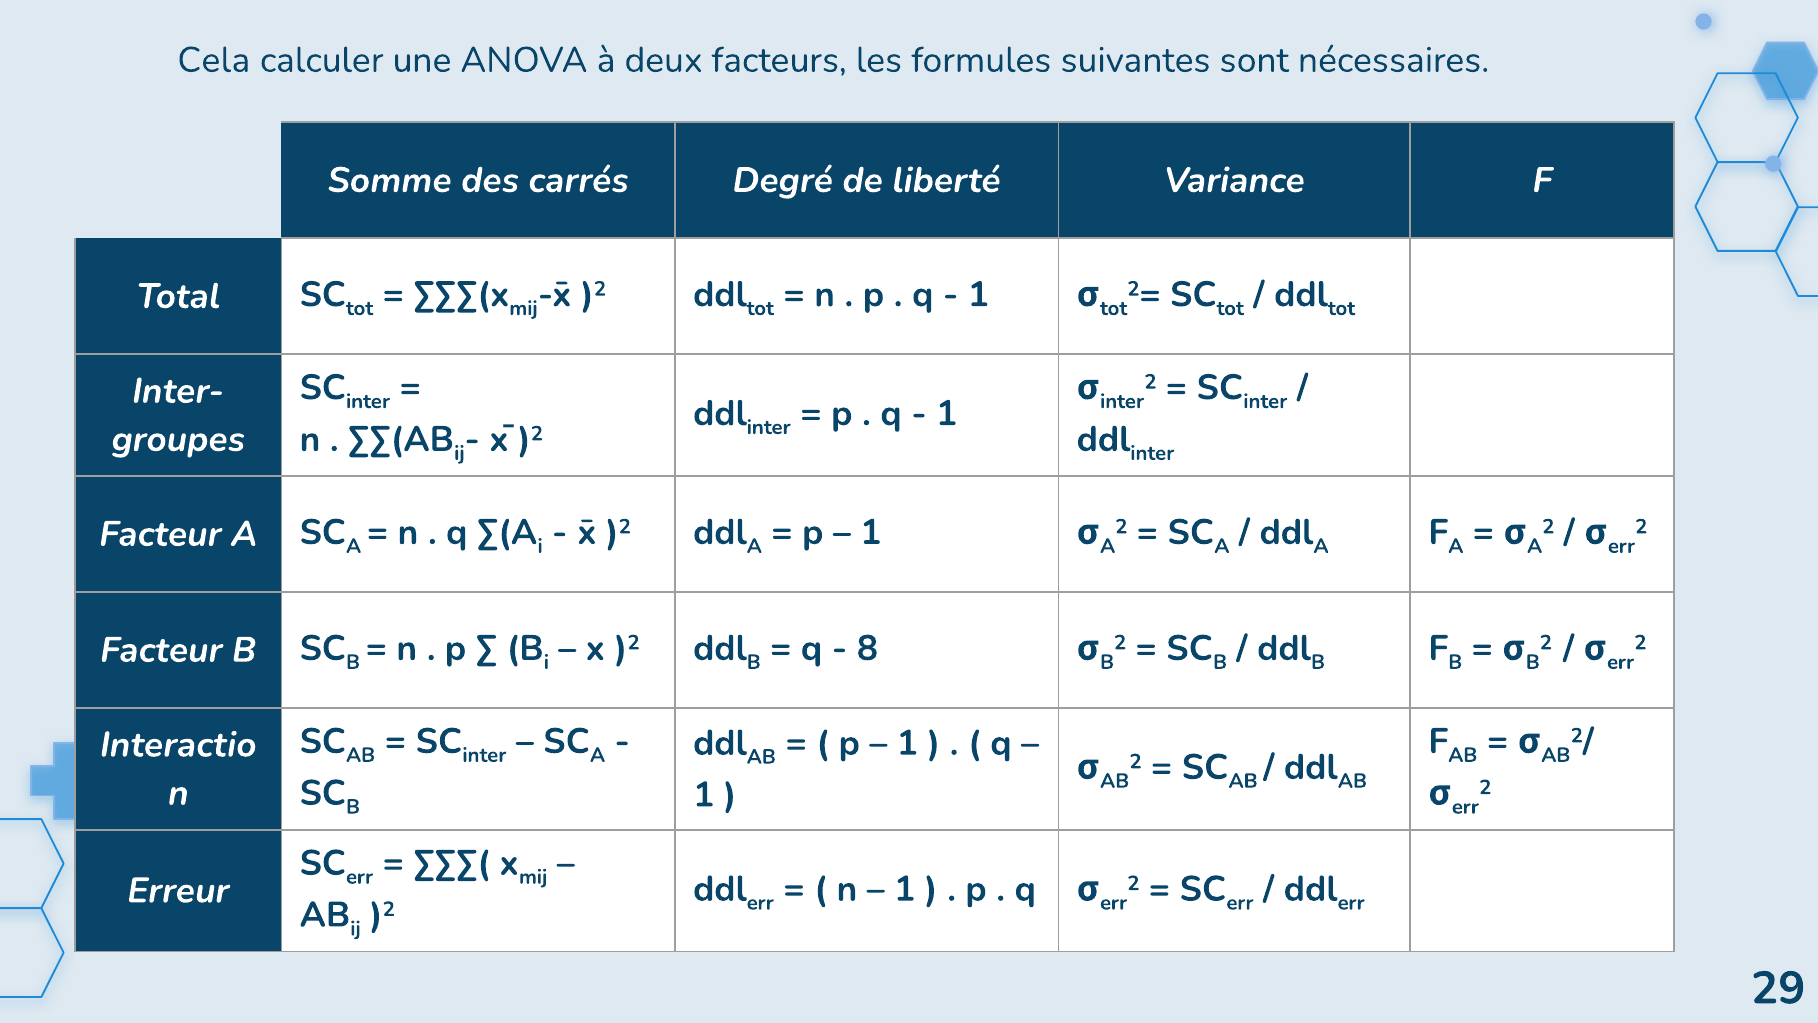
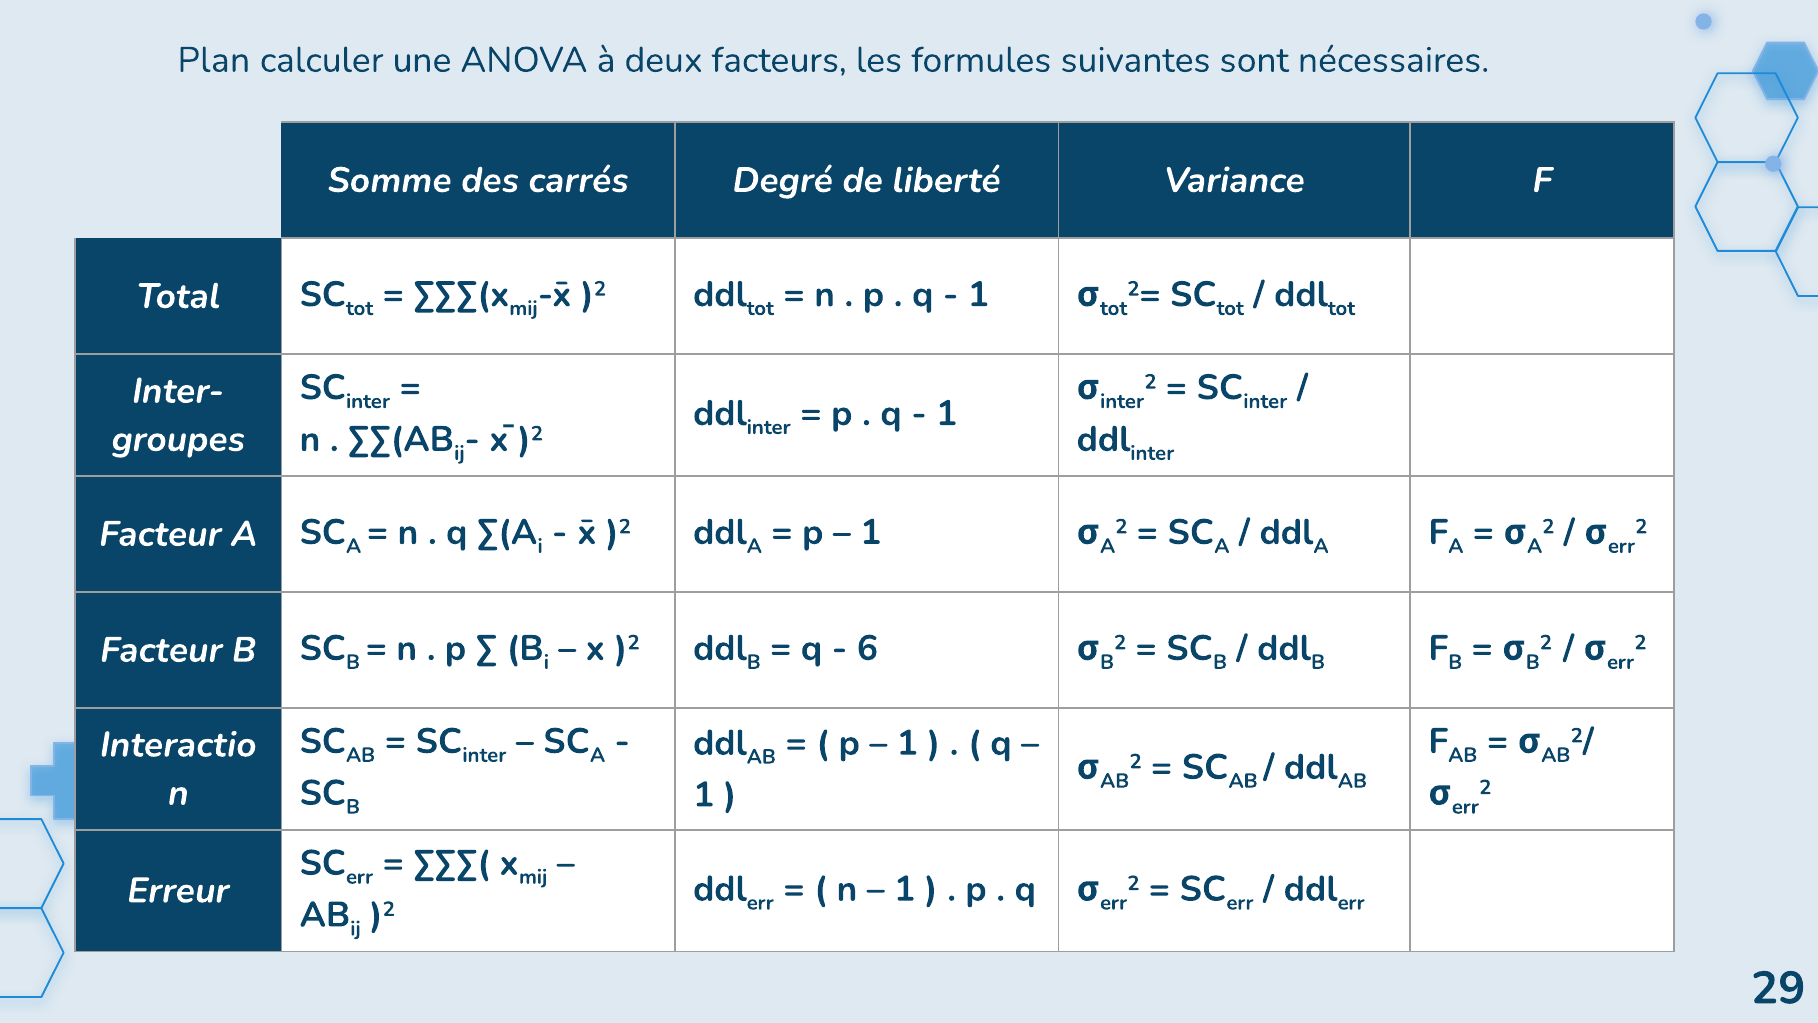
Cela: Cela -> Plan
8: 8 -> 6
